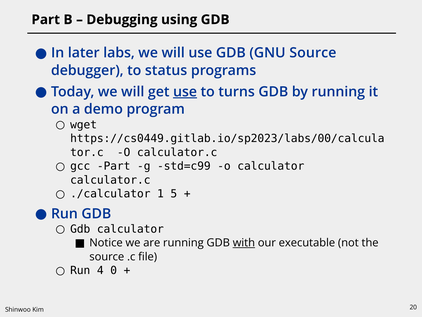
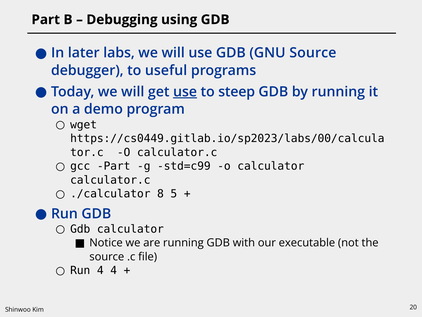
status: status -> useful
turns: turns -> steep
1: 1 -> 8
with underline: present -> none
4 0: 0 -> 4
